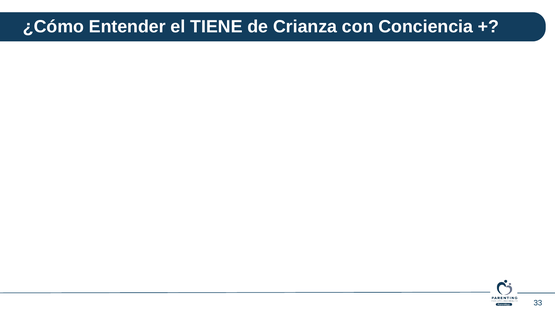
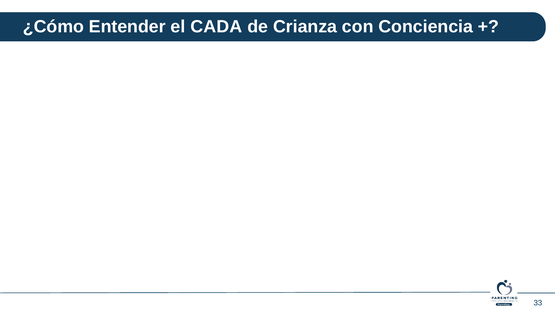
TIENE: TIENE -> CADA
